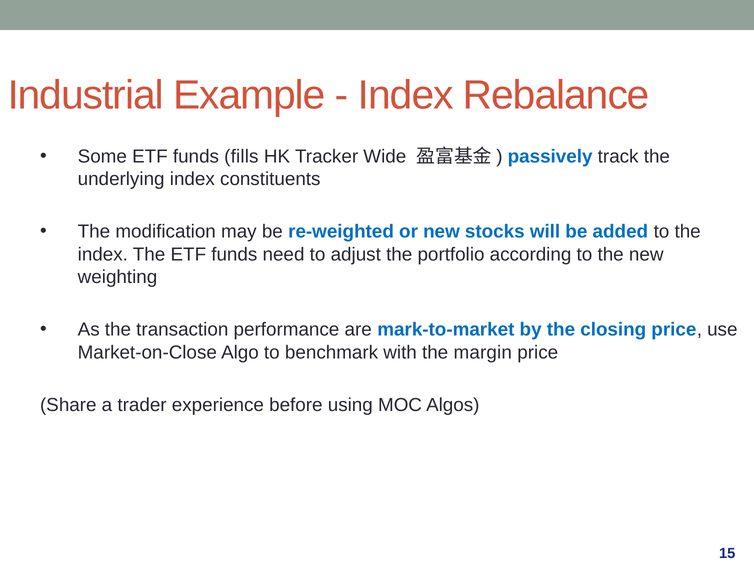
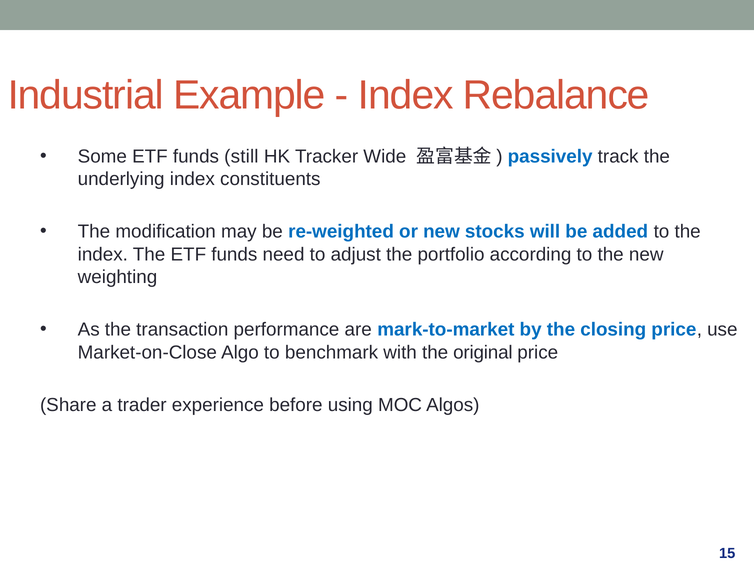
fills: fills -> still
margin: margin -> original
